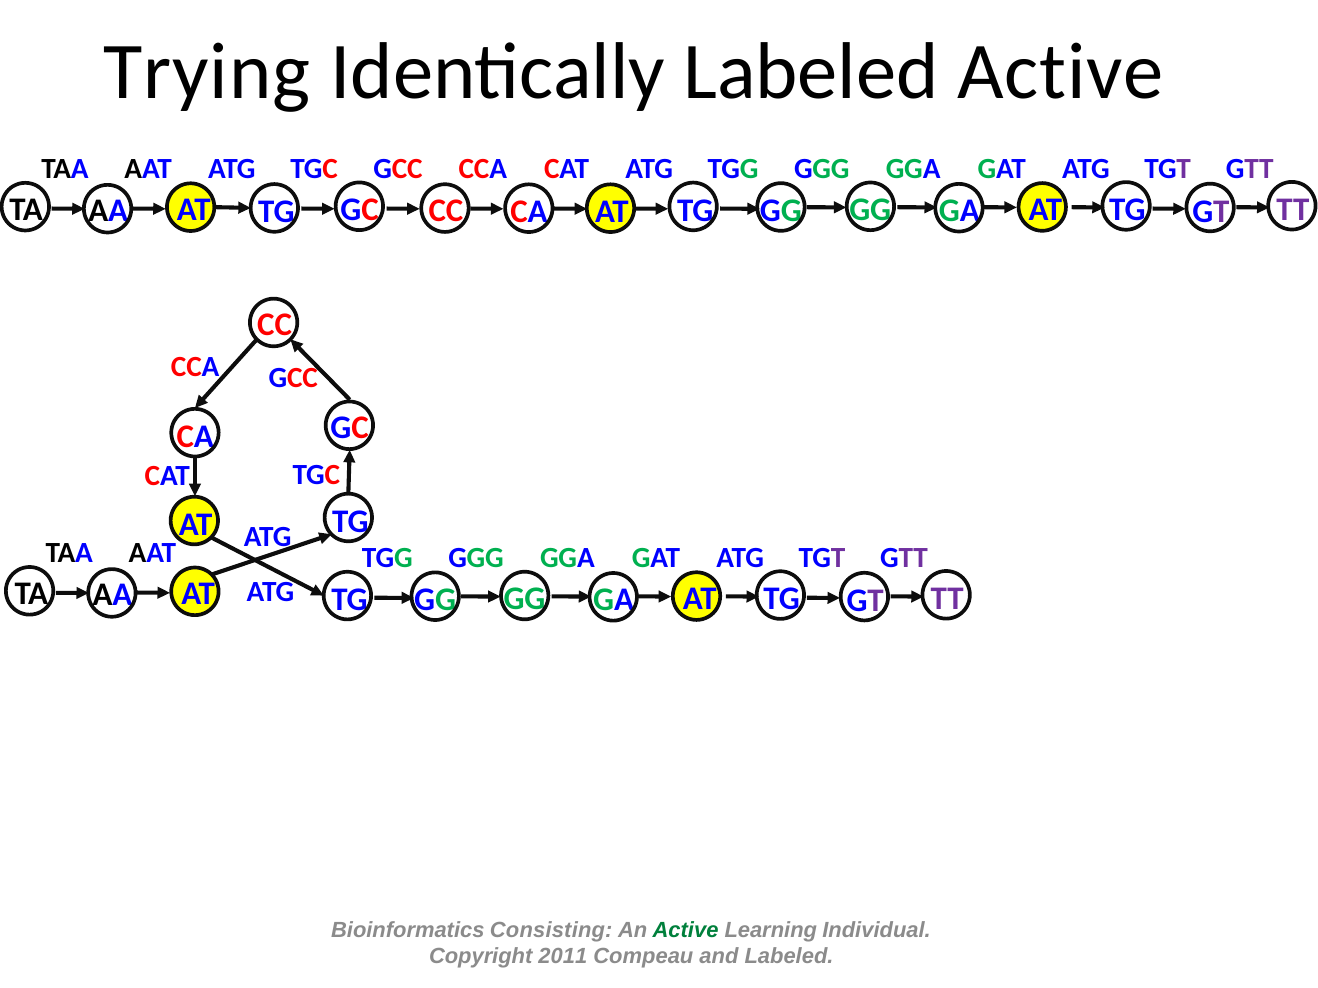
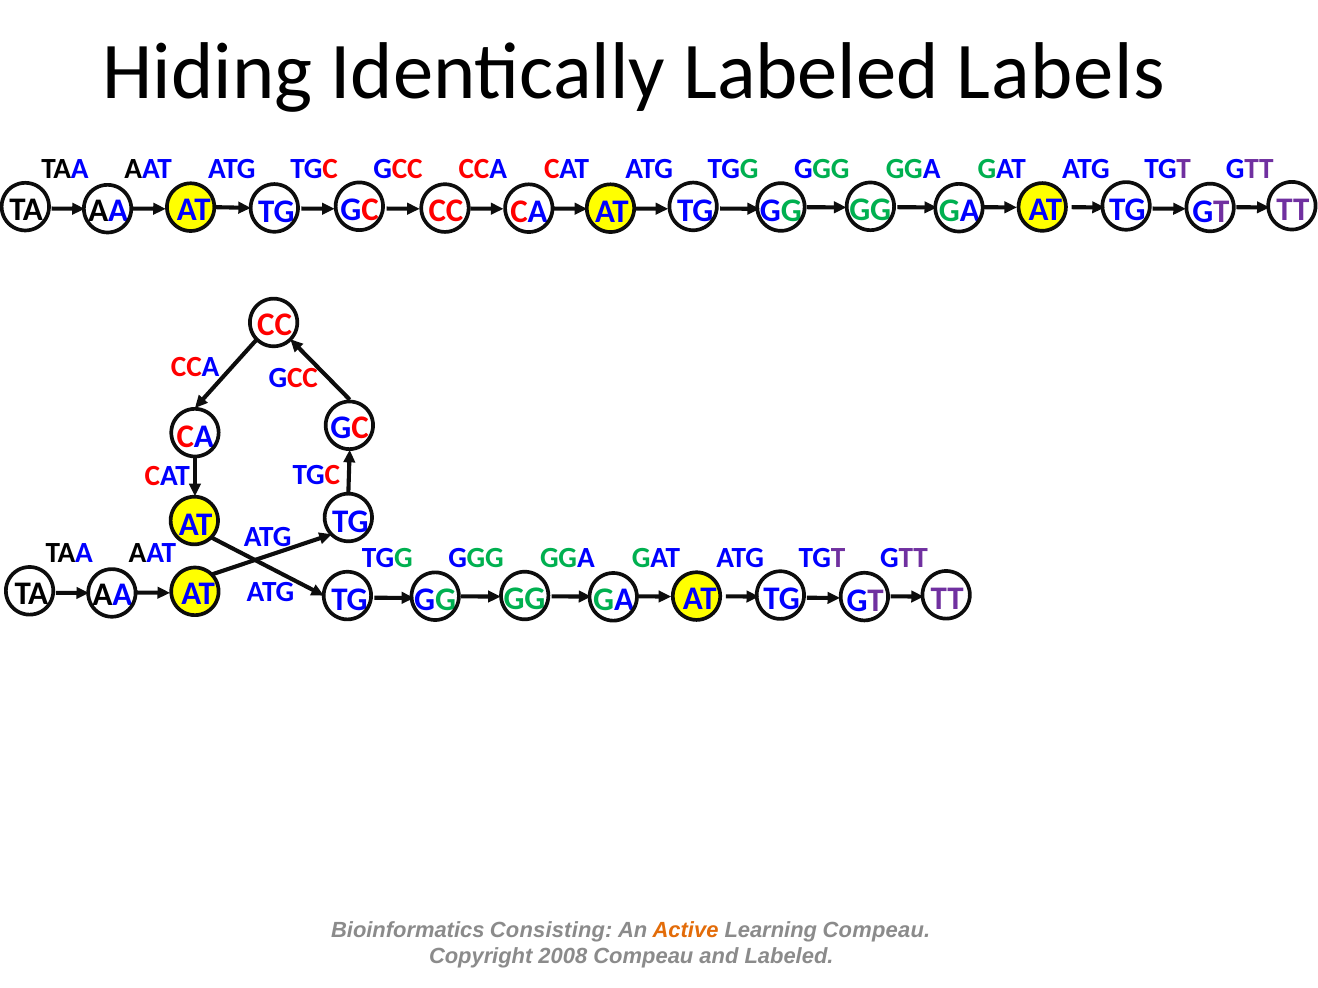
Trying: Trying -> Hiding
Labeled Active: Active -> Labels
Active at (686, 931) colour: green -> orange
Learning Individual: Individual -> Compeau
2011: 2011 -> 2008
